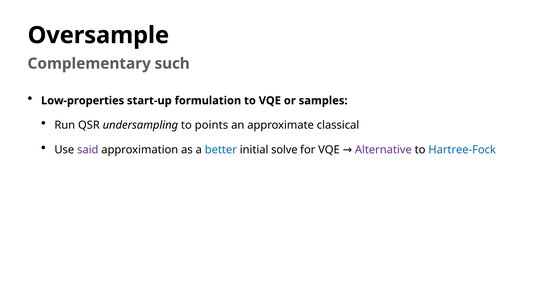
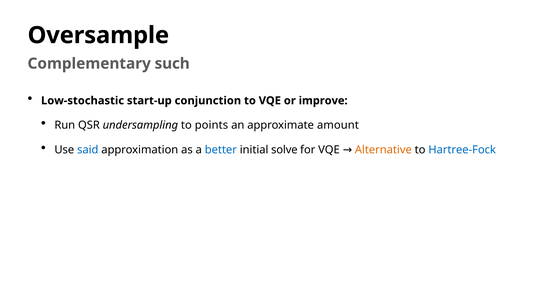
Low-properties: Low-properties -> Low-stochastic
formulation: formulation -> conjunction
samples: samples -> improve
classical: classical -> amount
said colour: purple -> blue
Alternative colour: purple -> orange
